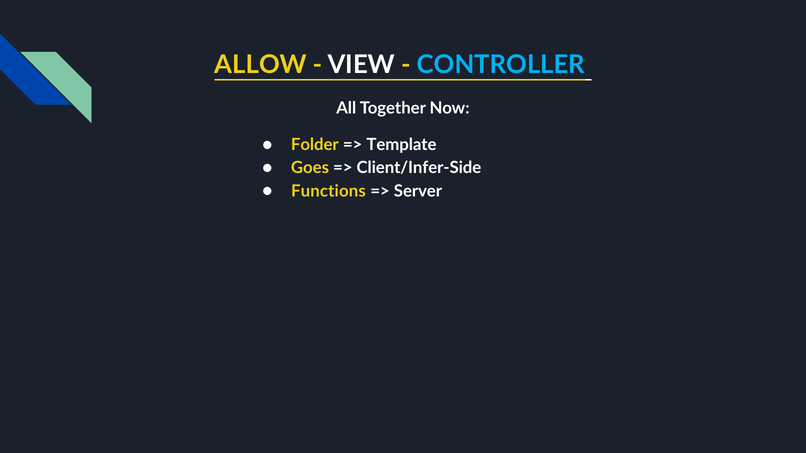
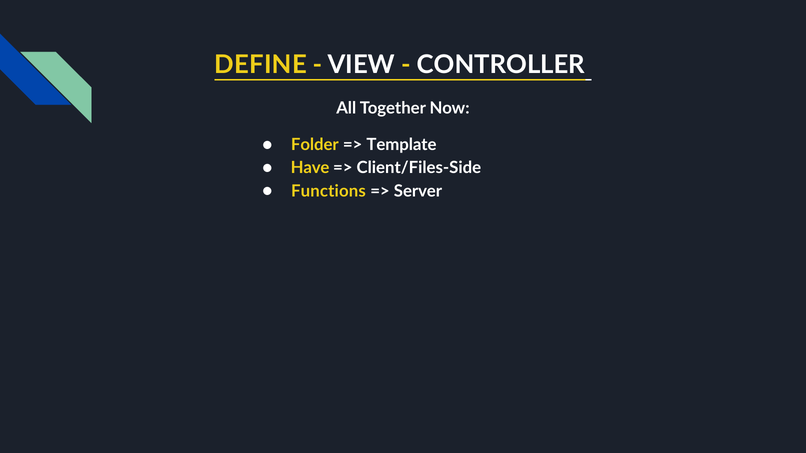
ALLOW: ALLOW -> DEFINE
CONTROLLER colour: light blue -> white
Goes: Goes -> Have
Client/Infer-Side: Client/Infer-Side -> Client/Files-Side
